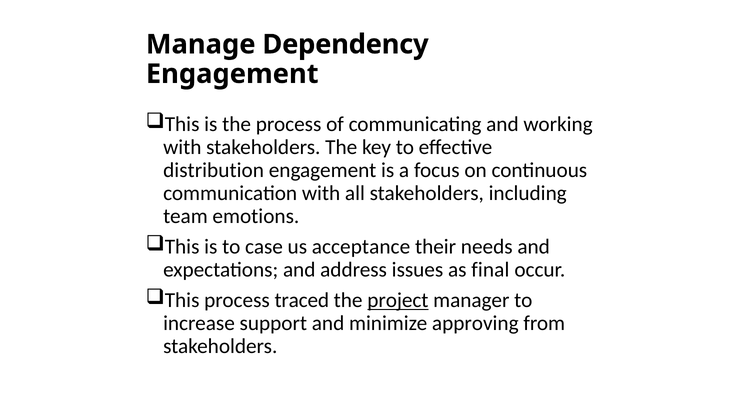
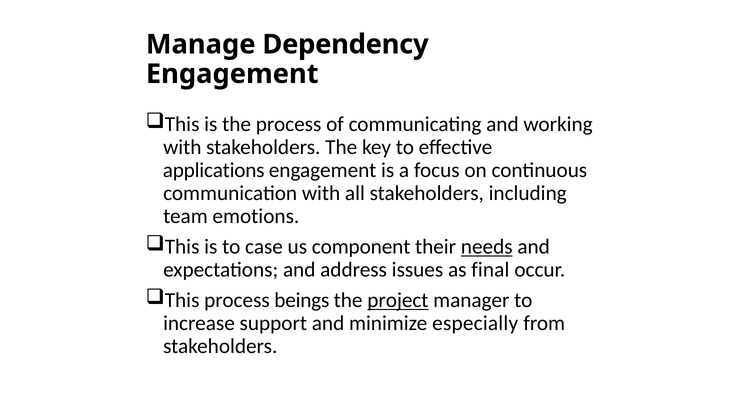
distribution: distribution -> applications
acceptance: acceptance -> component
needs underline: none -> present
traced: traced -> beings
approving: approving -> especially
